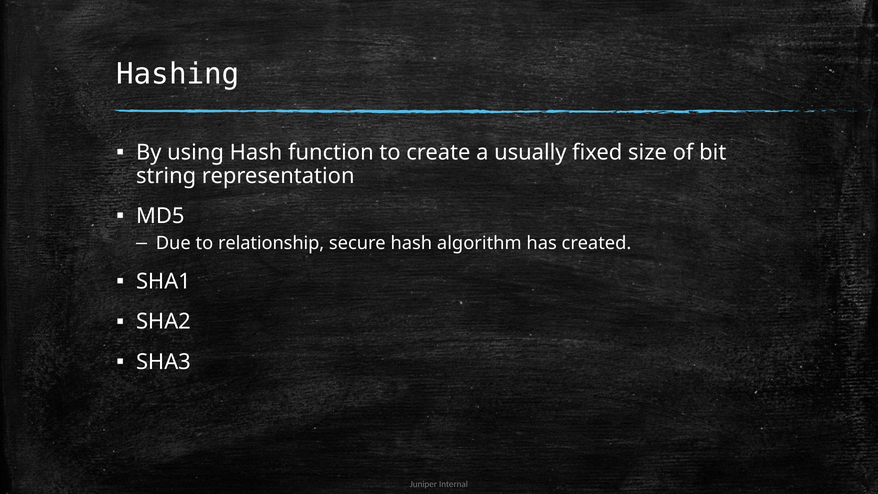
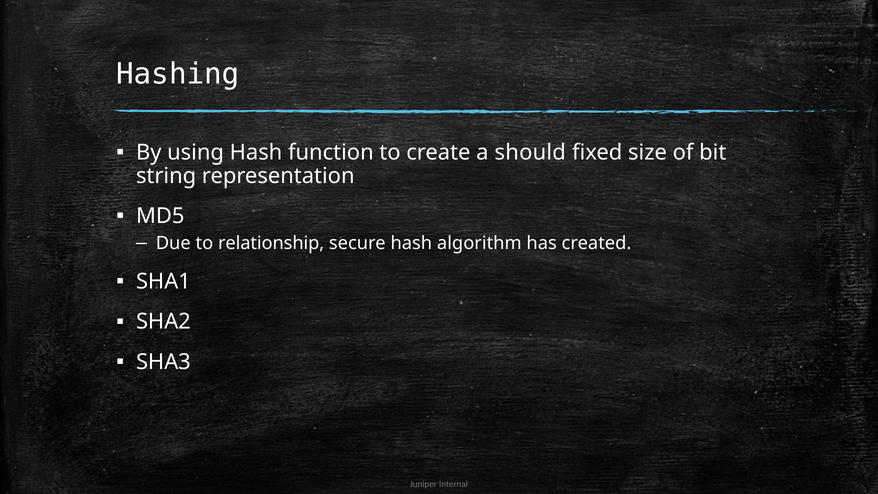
usually: usually -> should
